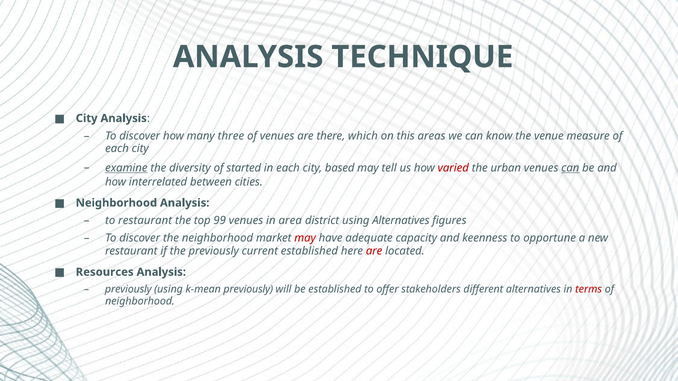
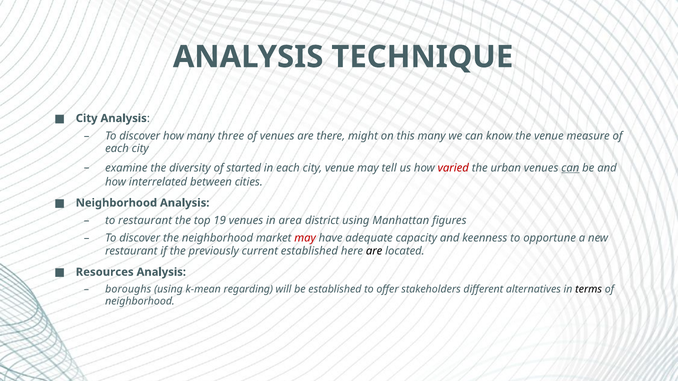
which: which -> might
this areas: areas -> many
examine underline: present -> none
city based: based -> venue
99: 99 -> 19
using Alternatives: Alternatives -> Manhattan
are at (374, 251) colour: red -> black
previously at (128, 290): previously -> boroughs
k-mean previously: previously -> regarding
terms colour: red -> black
